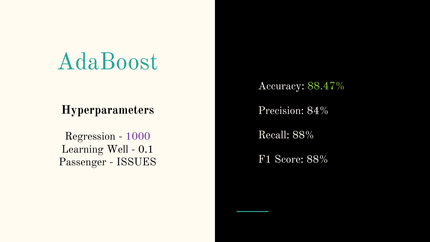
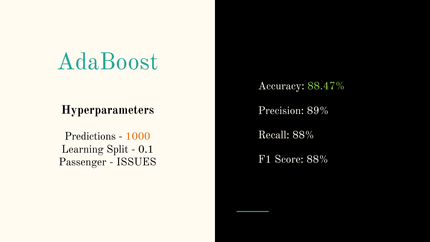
84%: 84% -> 89%
Regression: Regression -> Predictions
1000 colour: purple -> orange
Well: Well -> Split
